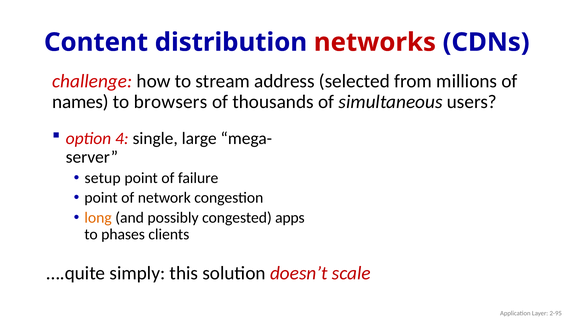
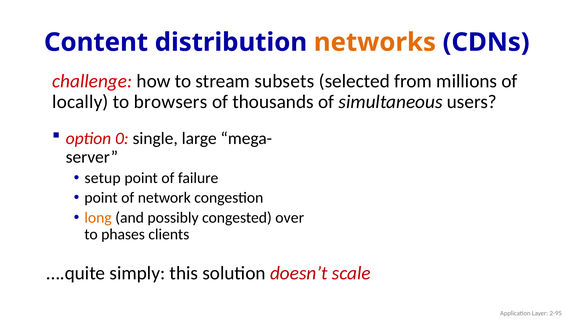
networks colour: red -> orange
address: address -> subsets
names: names -> locally
4: 4 -> 0
apps: apps -> over
